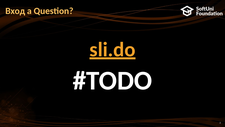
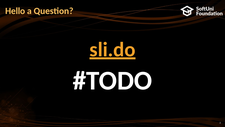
Вход: Вход -> Hello
